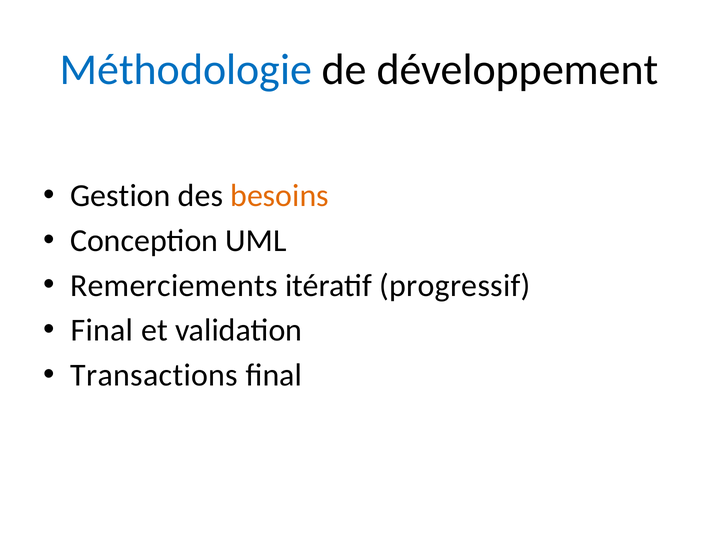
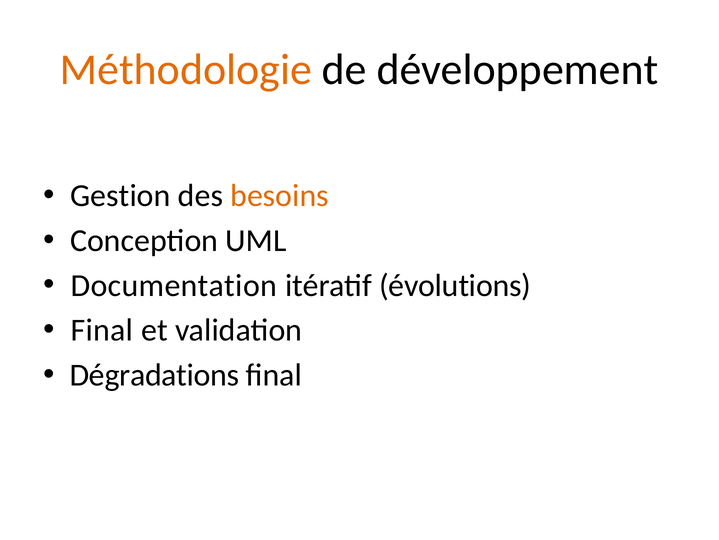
Méthodologie colour: blue -> orange
Remerciements: Remerciements -> Documentation
progressif: progressif -> évolutions
Transactions: Transactions -> Dégradations
